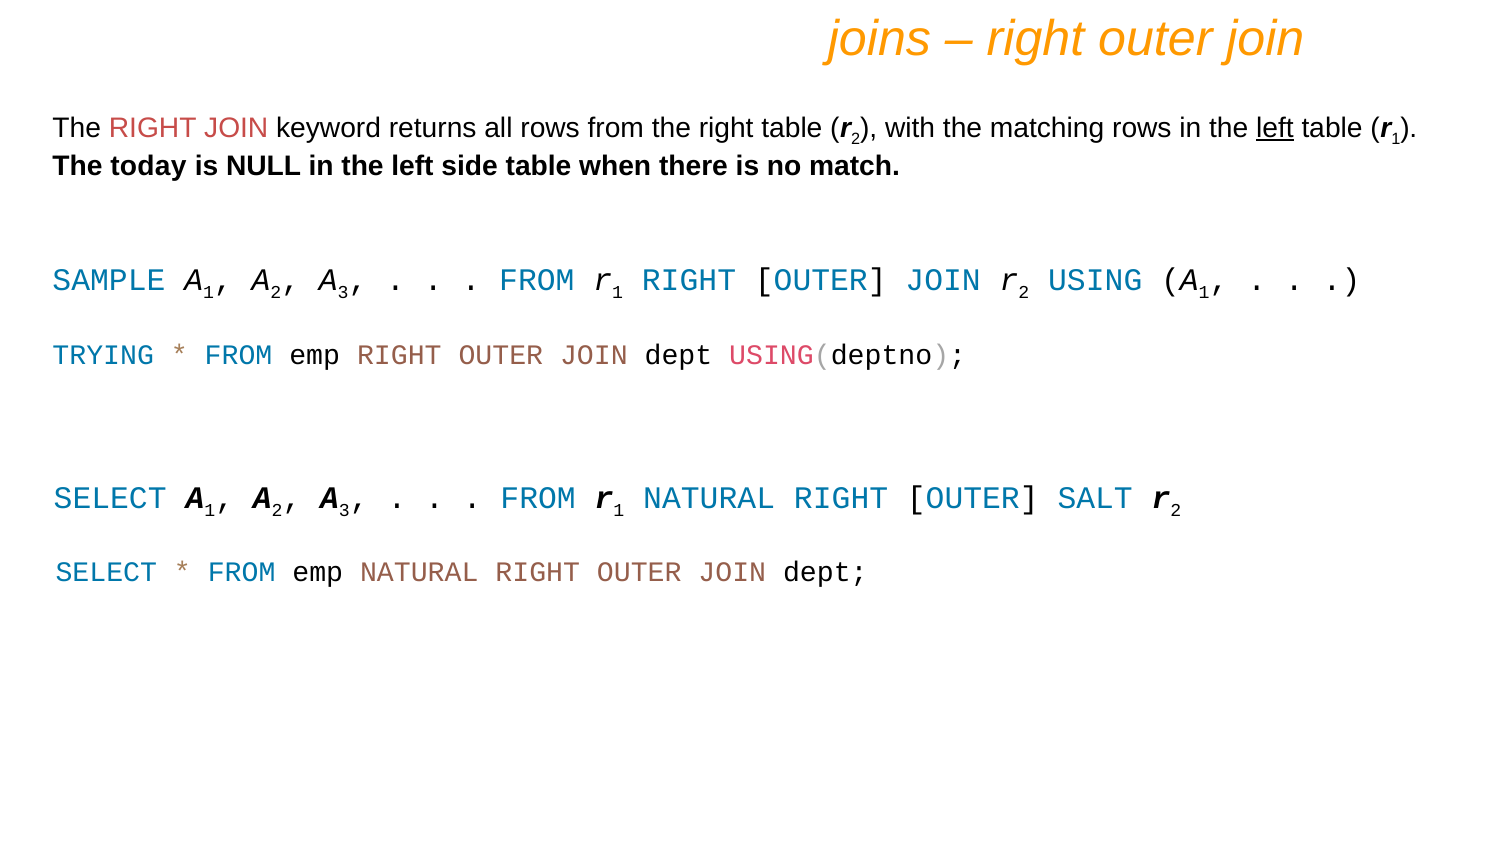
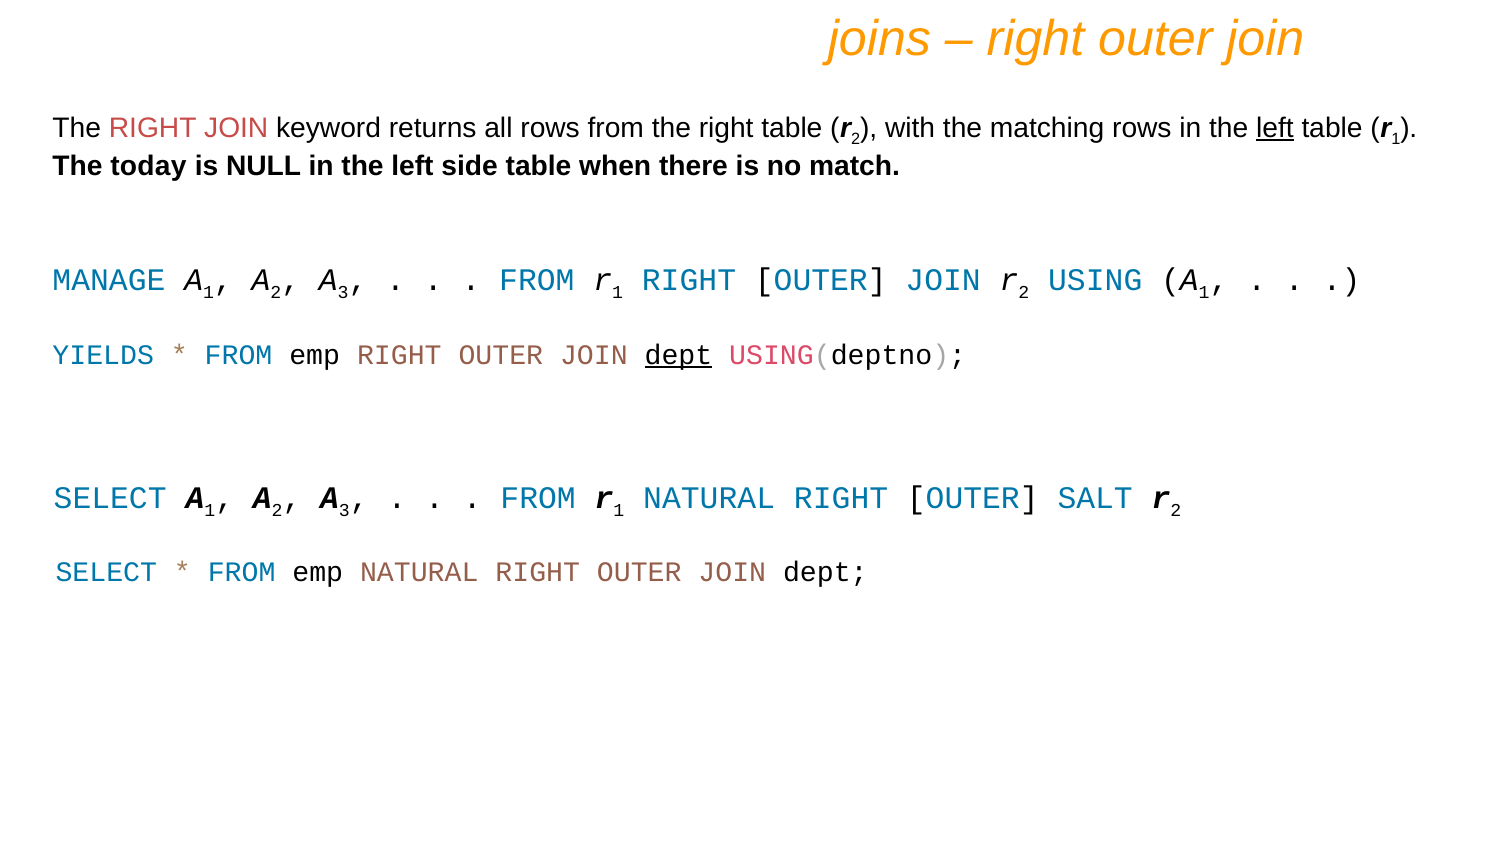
SAMPLE: SAMPLE -> MANAGE
TRYING: TRYING -> YIELDS
dept at (678, 355) underline: none -> present
